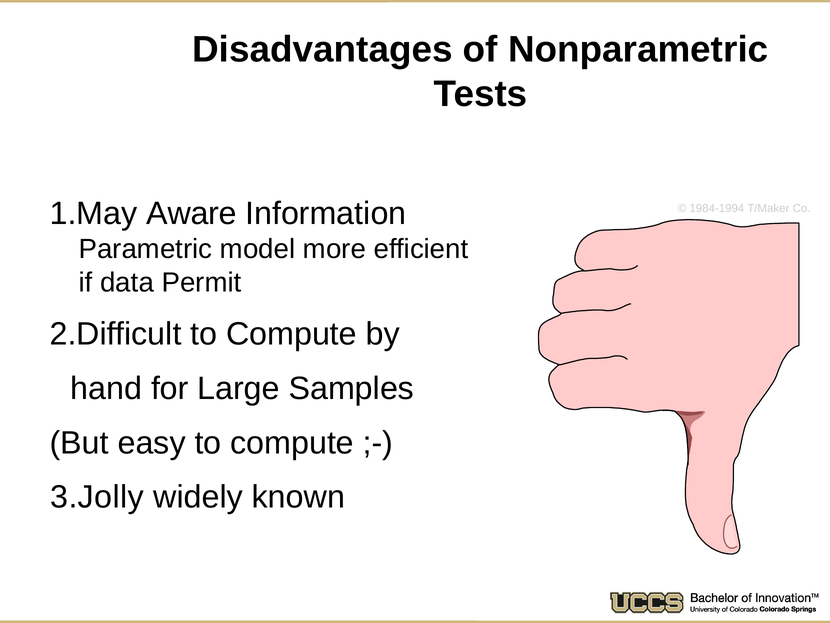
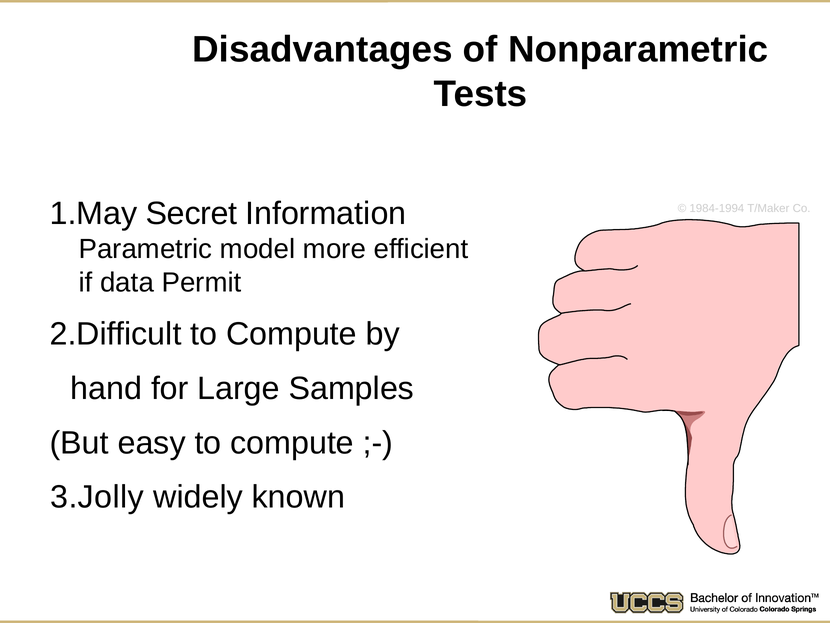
Aware: Aware -> Secret
